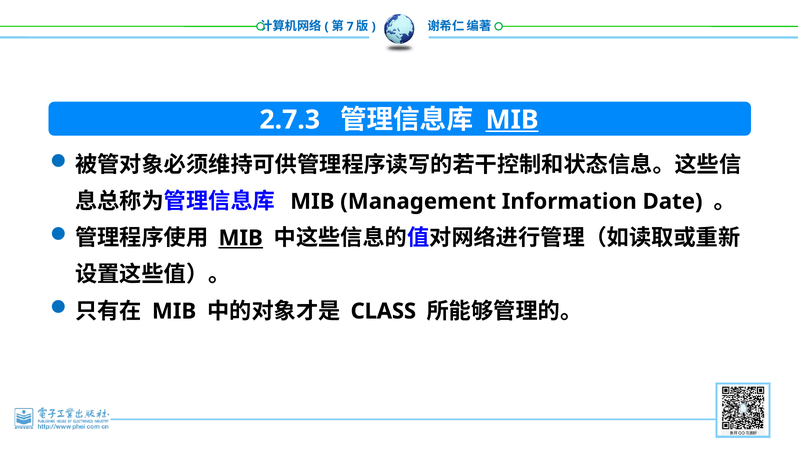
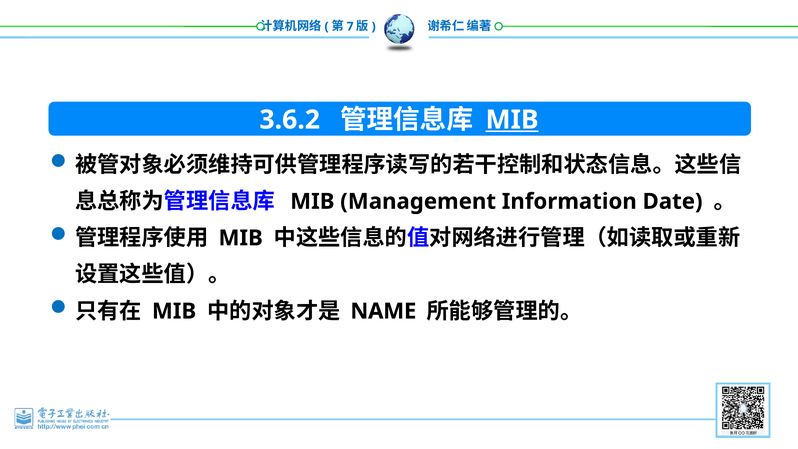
2.7.3: 2.7.3 -> 3.6.2
MIB at (241, 238) underline: present -> none
CLASS: CLASS -> NAME
